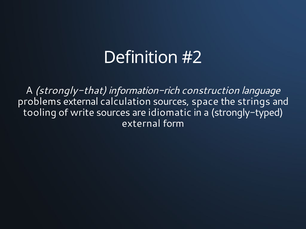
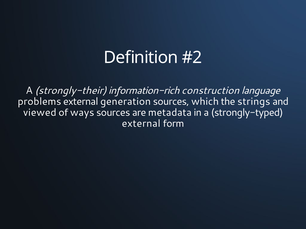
strongly-that: strongly-that -> strongly-their
calculation: calculation -> generation
space: space -> which
tooling: tooling -> viewed
write: write -> ways
idiomatic: idiomatic -> metadata
